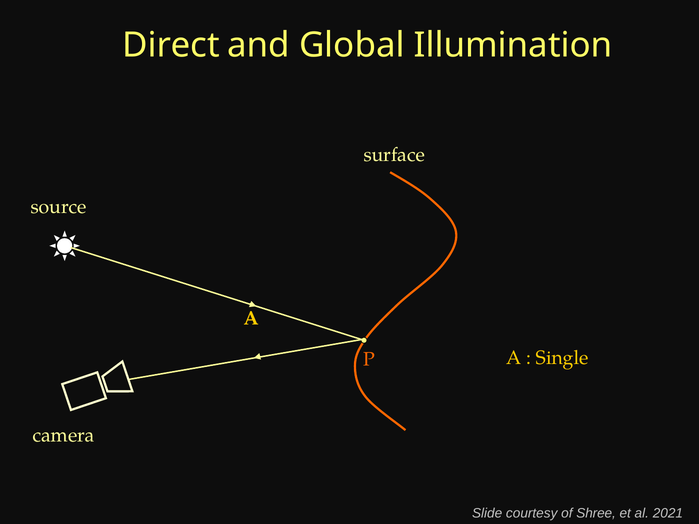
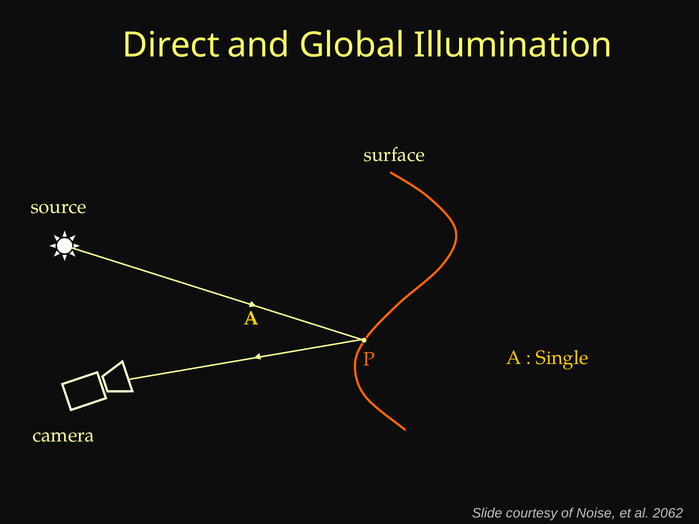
Shree: Shree -> Noise
2021: 2021 -> 2062
